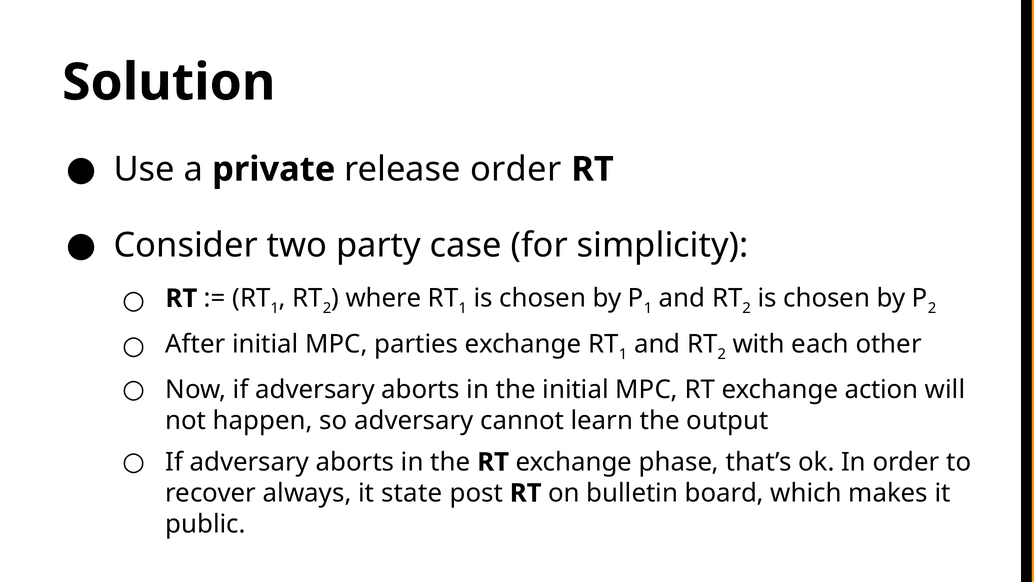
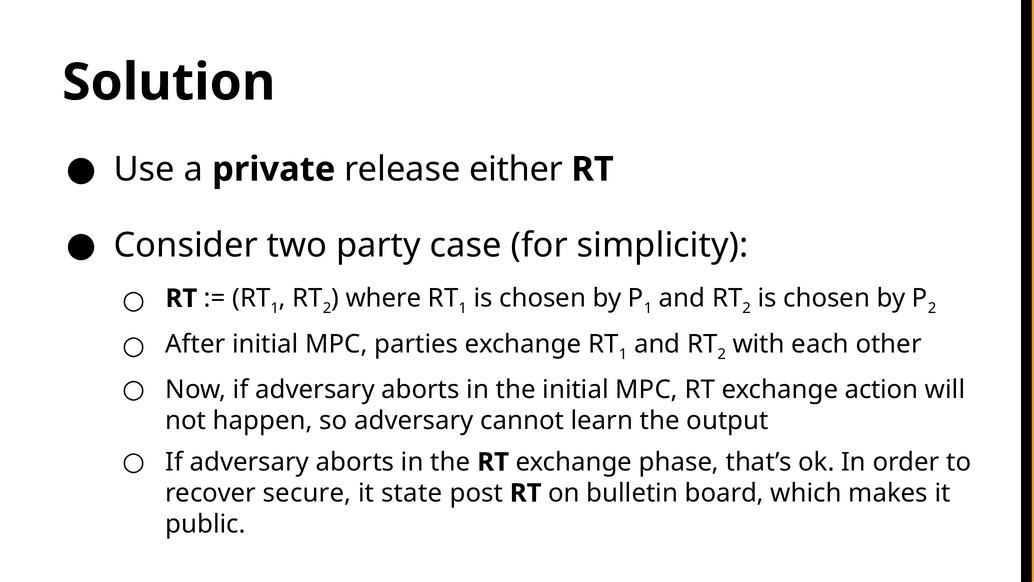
release order: order -> either
always: always -> secure
